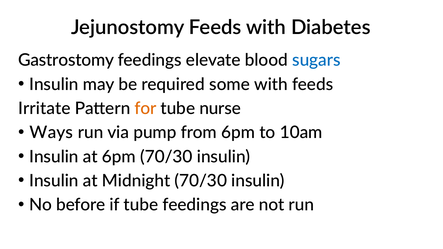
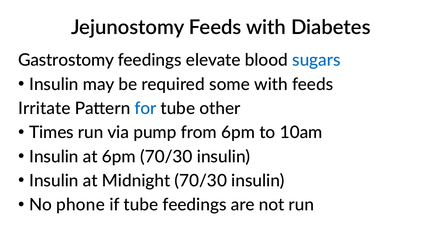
for colour: orange -> blue
nurse: nurse -> other
Ways: Ways -> Times
before: before -> phone
